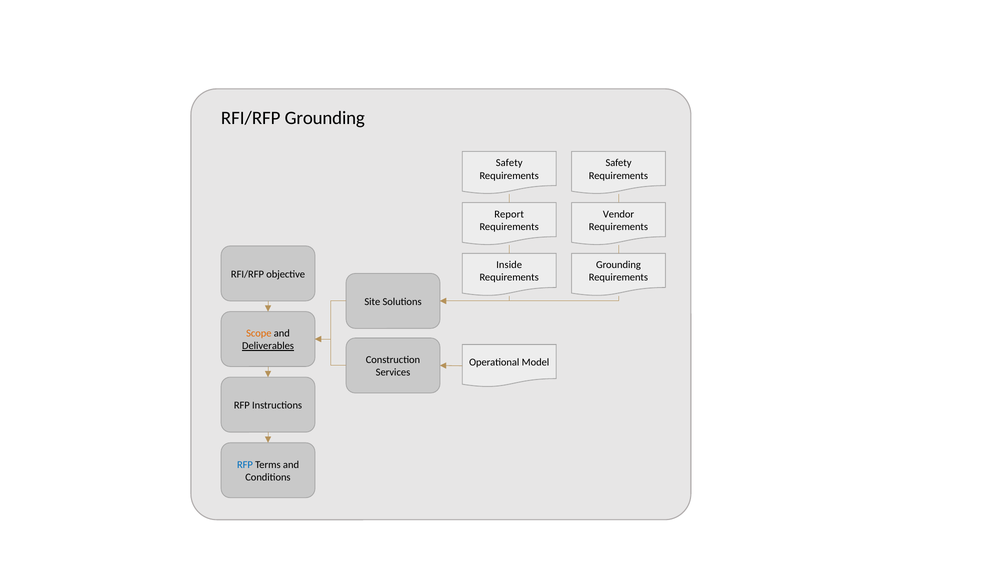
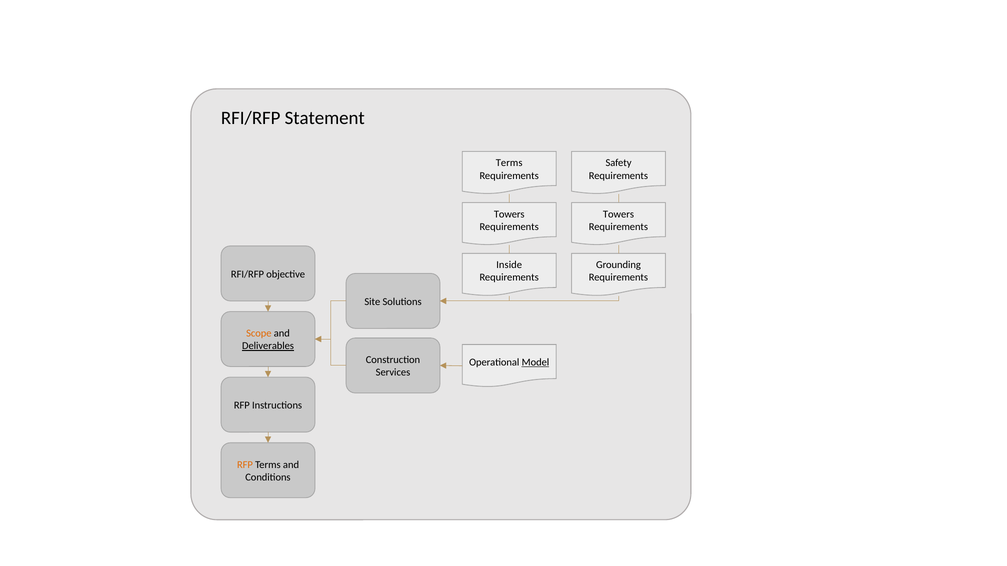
RFI/RFP Grounding: Grounding -> Statement
Safety at (509, 163): Safety -> Terms
Report at (509, 214): Report -> Towers
Vendor at (619, 214): Vendor -> Towers
Model underline: none -> present
RFP at (245, 465) colour: blue -> orange
